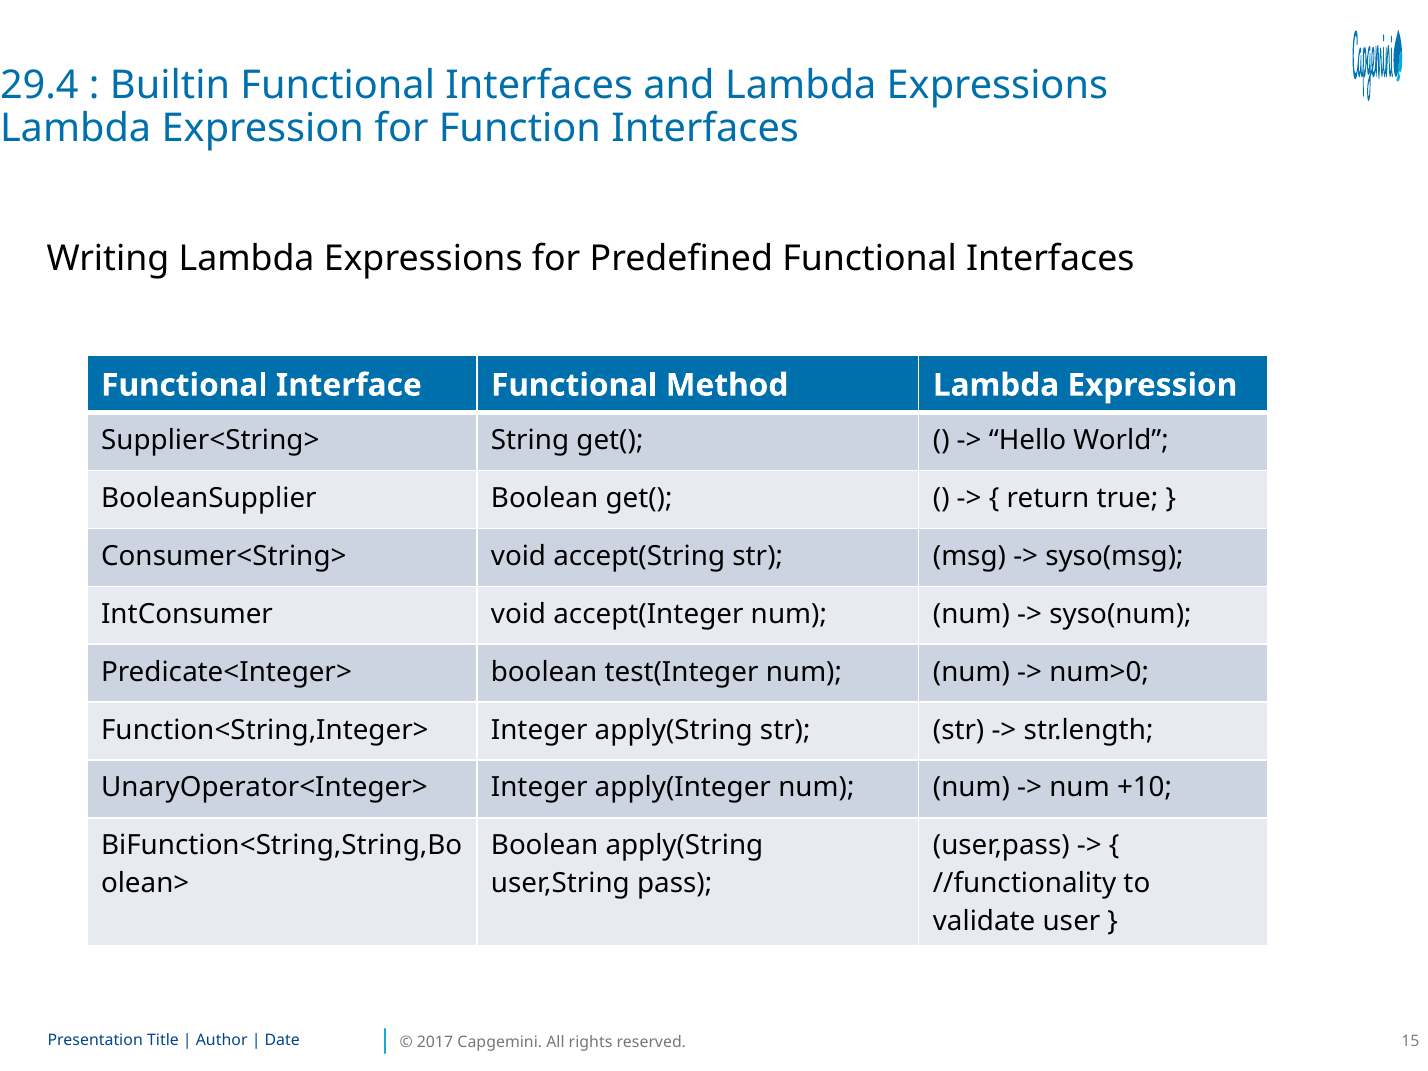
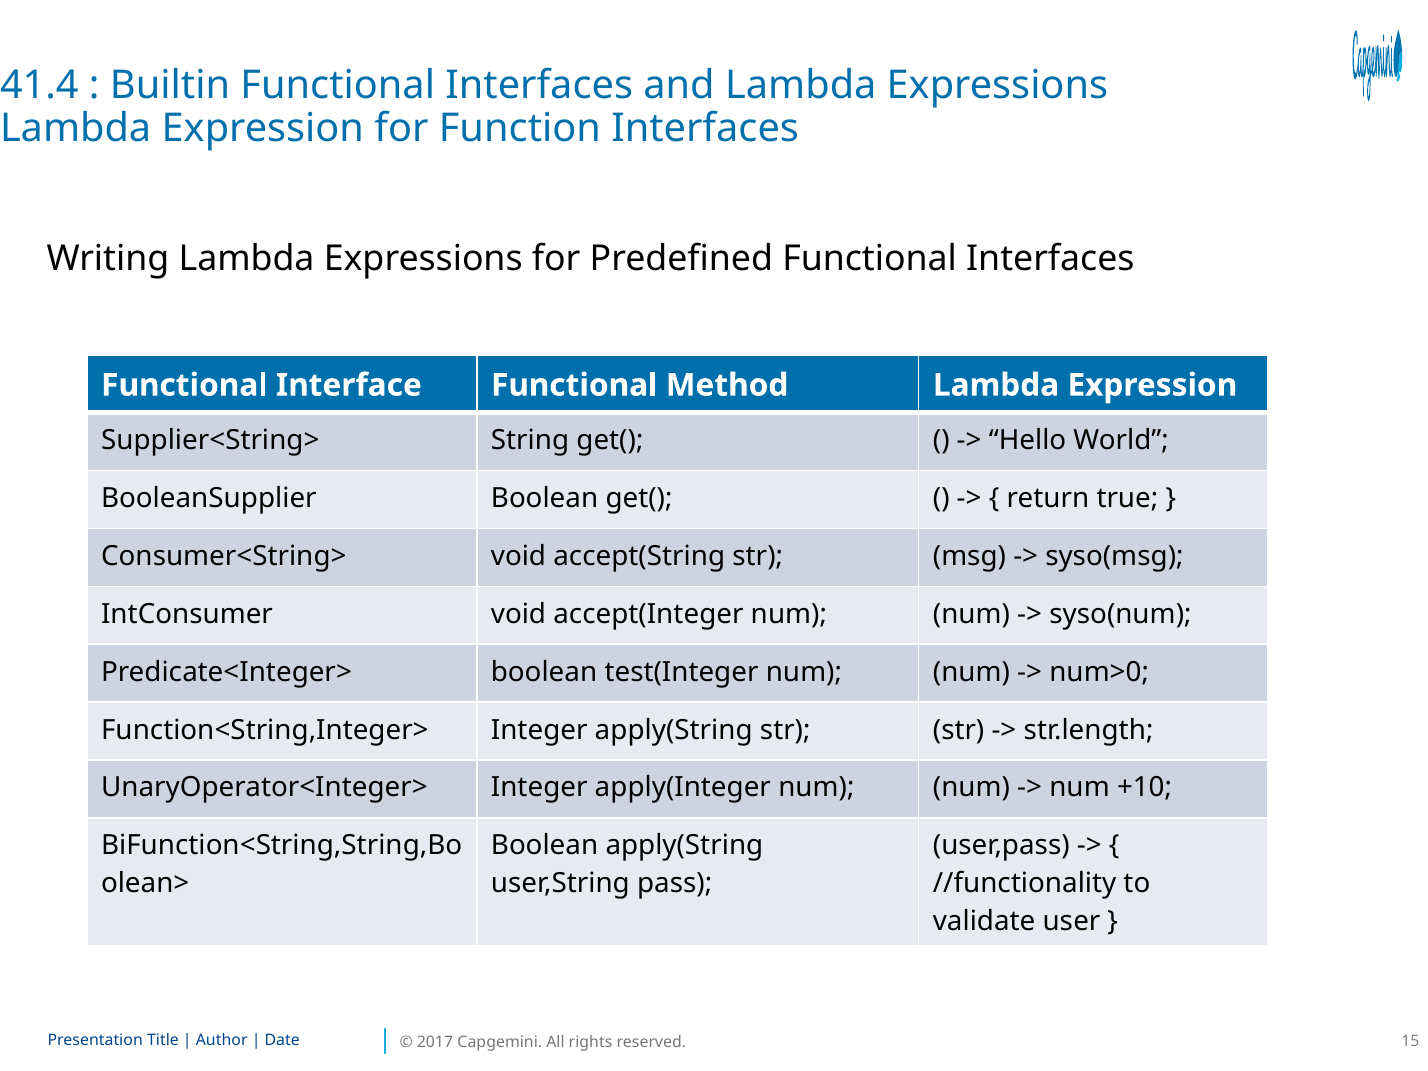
29.4: 29.4 -> 41.4
